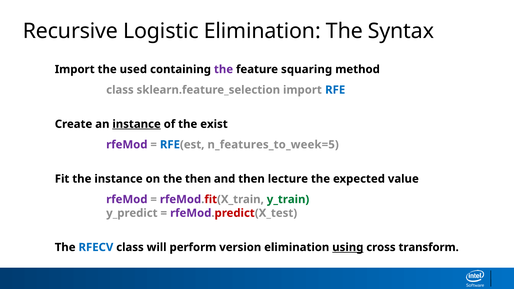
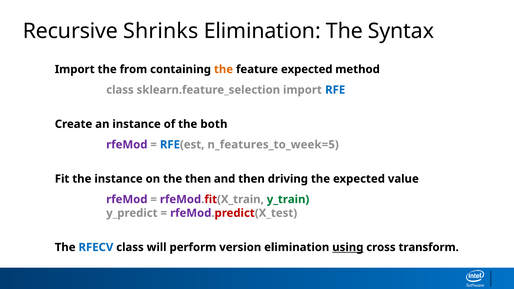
Logistic: Logistic -> Shrinks
used: used -> from
the at (224, 69) colour: purple -> orange
feature squaring: squaring -> expected
instance at (137, 124) underline: present -> none
exist: exist -> both
lecture: lecture -> driving
